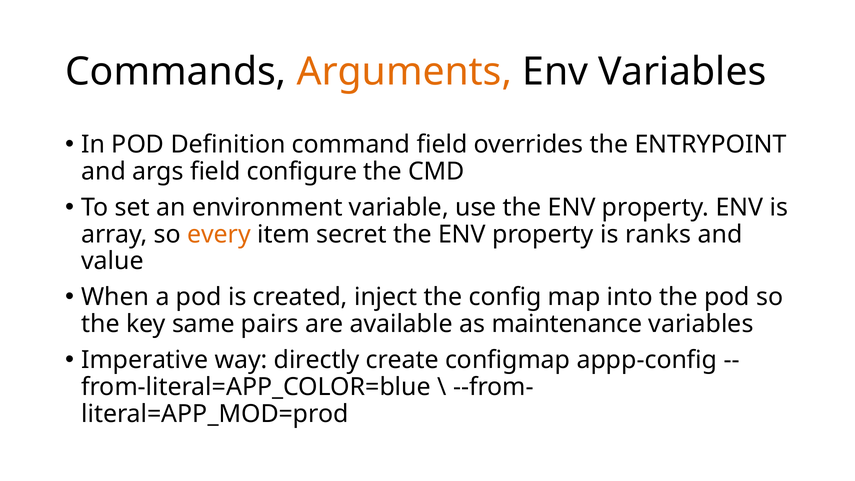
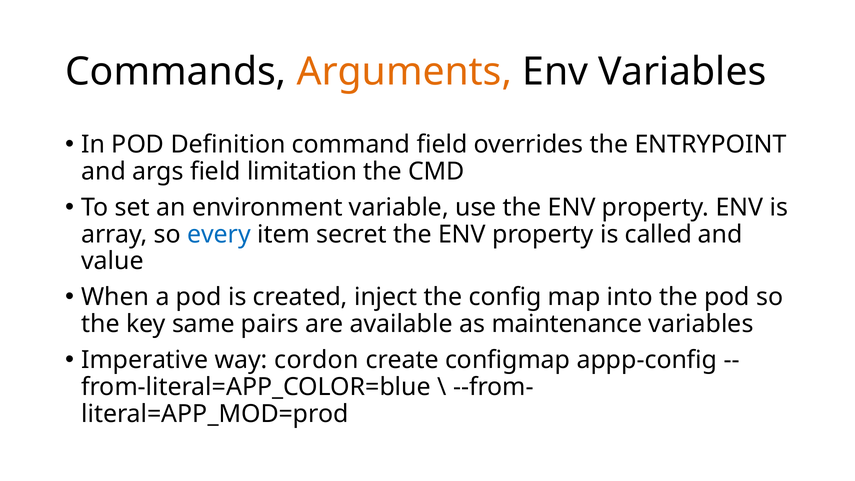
configure: configure -> limitation
every colour: orange -> blue
ranks: ranks -> called
directly: directly -> cordon
